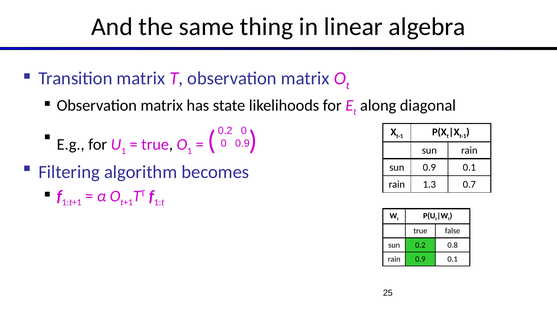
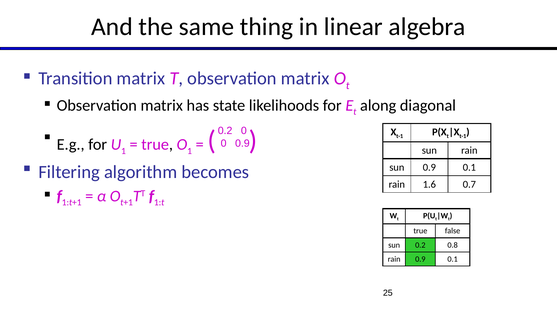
1.3: 1.3 -> 1.6
